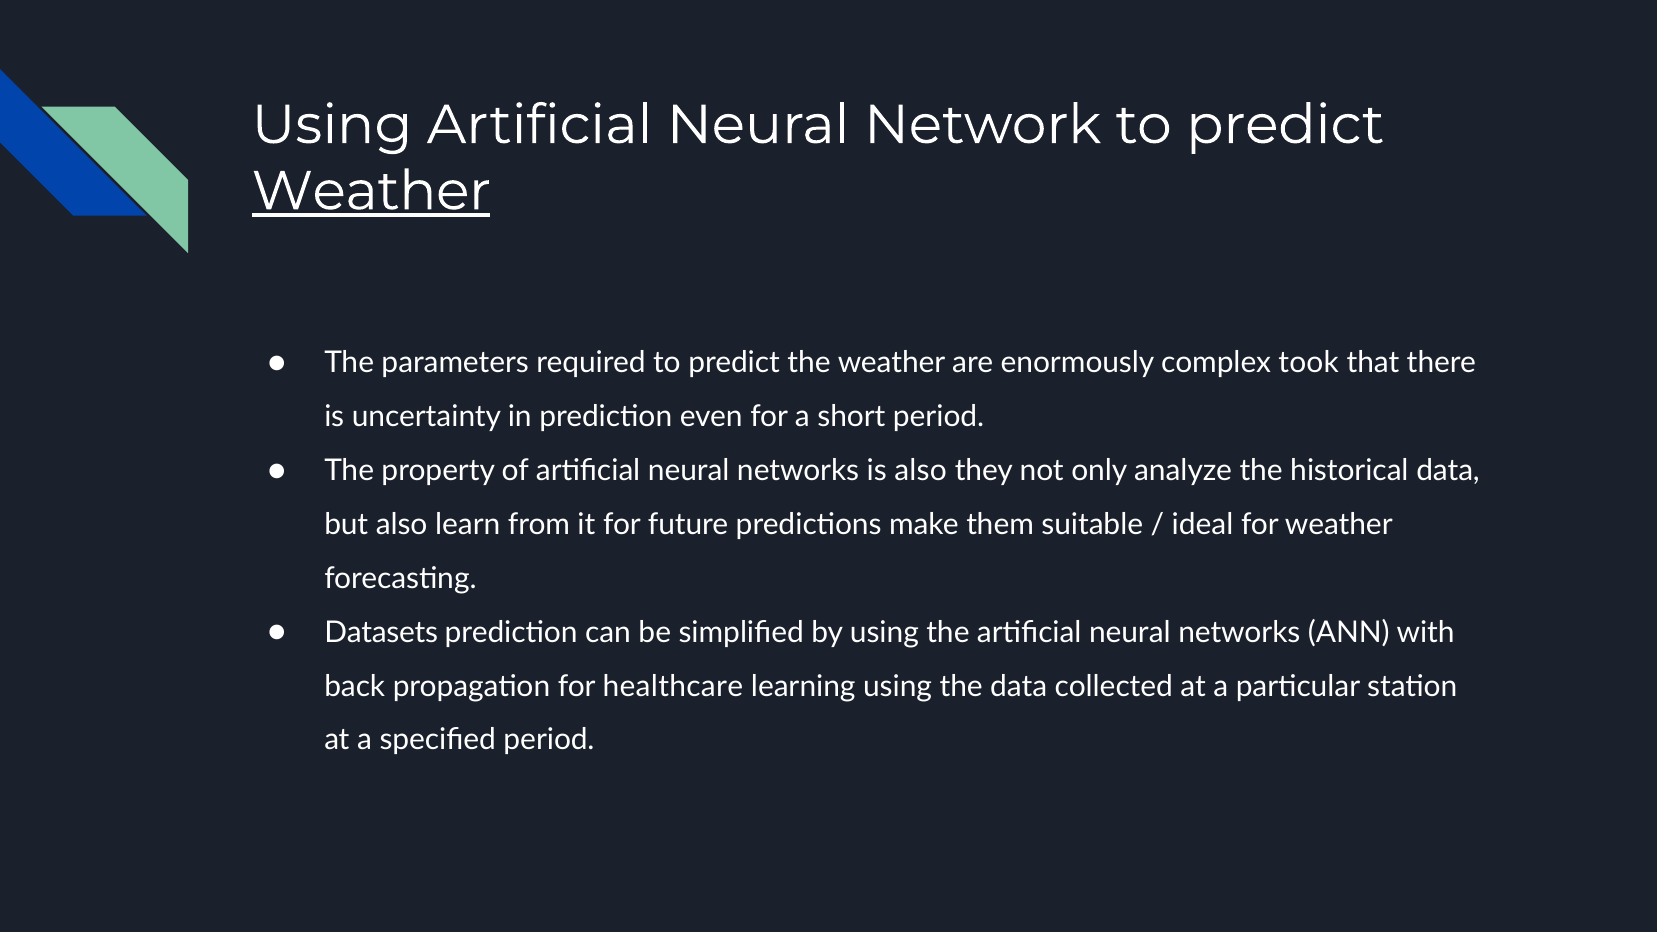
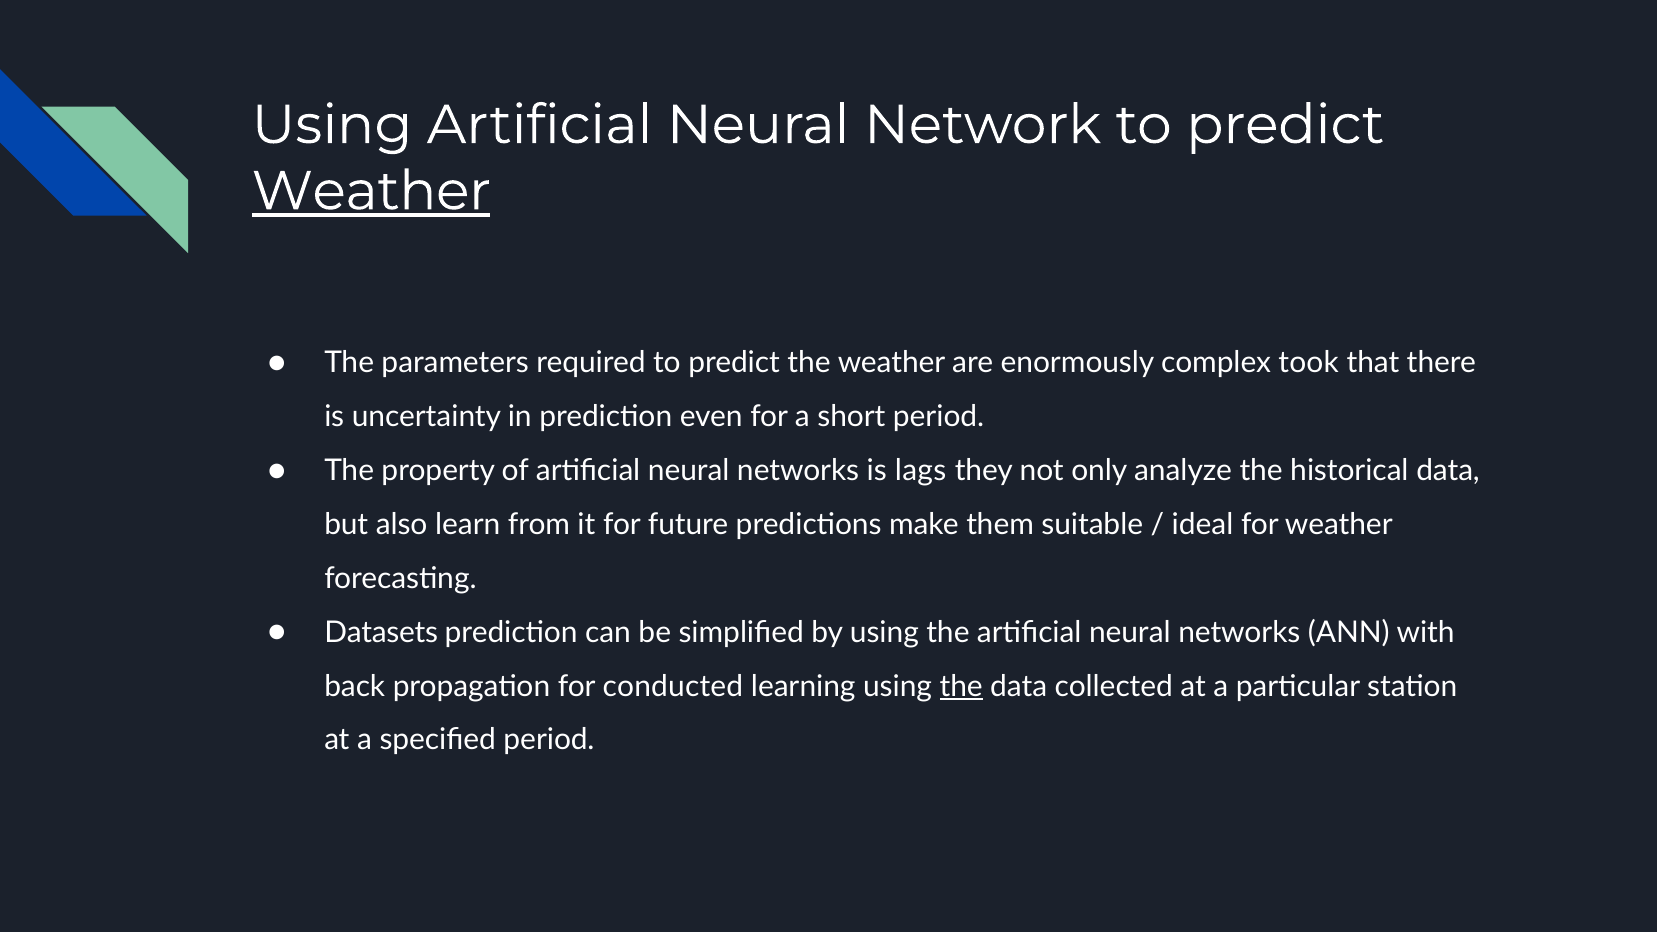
is also: also -> lags
healthcare: healthcare -> conducted
the at (961, 686) underline: none -> present
